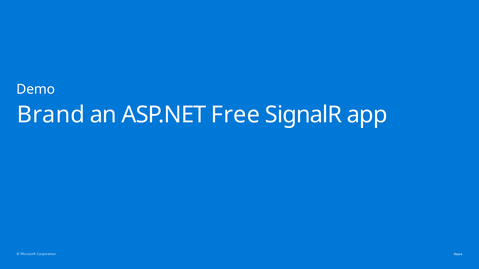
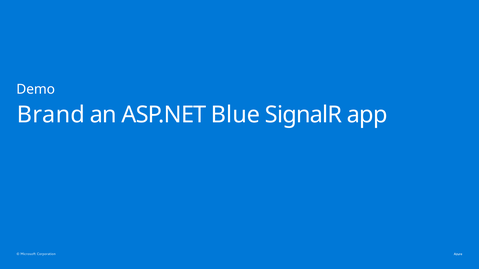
Free: Free -> Blue
